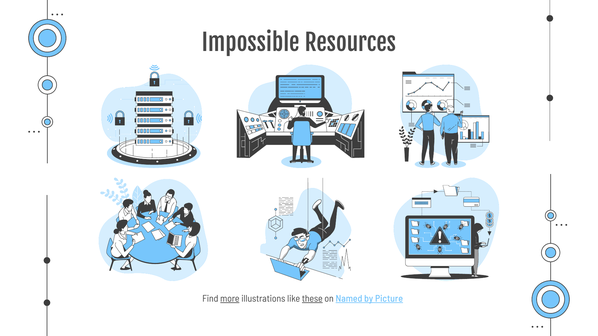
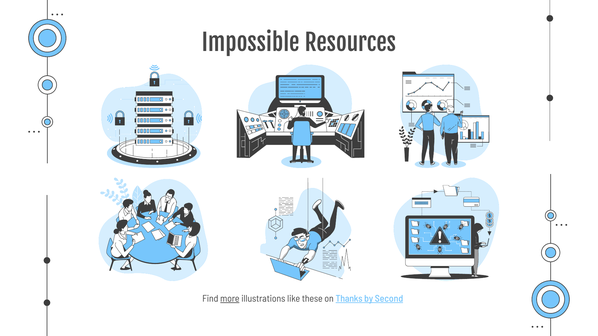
these underline: present -> none
Named: Named -> Thanks
Picture: Picture -> Second
